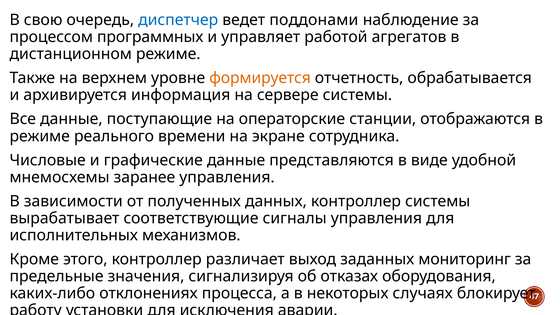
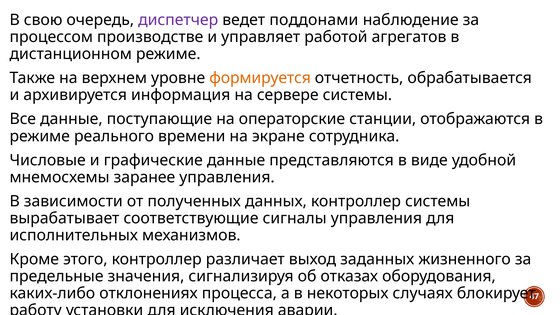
диспетчер colour: blue -> purple
программных: программных -> производстве
мониторинг: мониторинг -> жизненного
